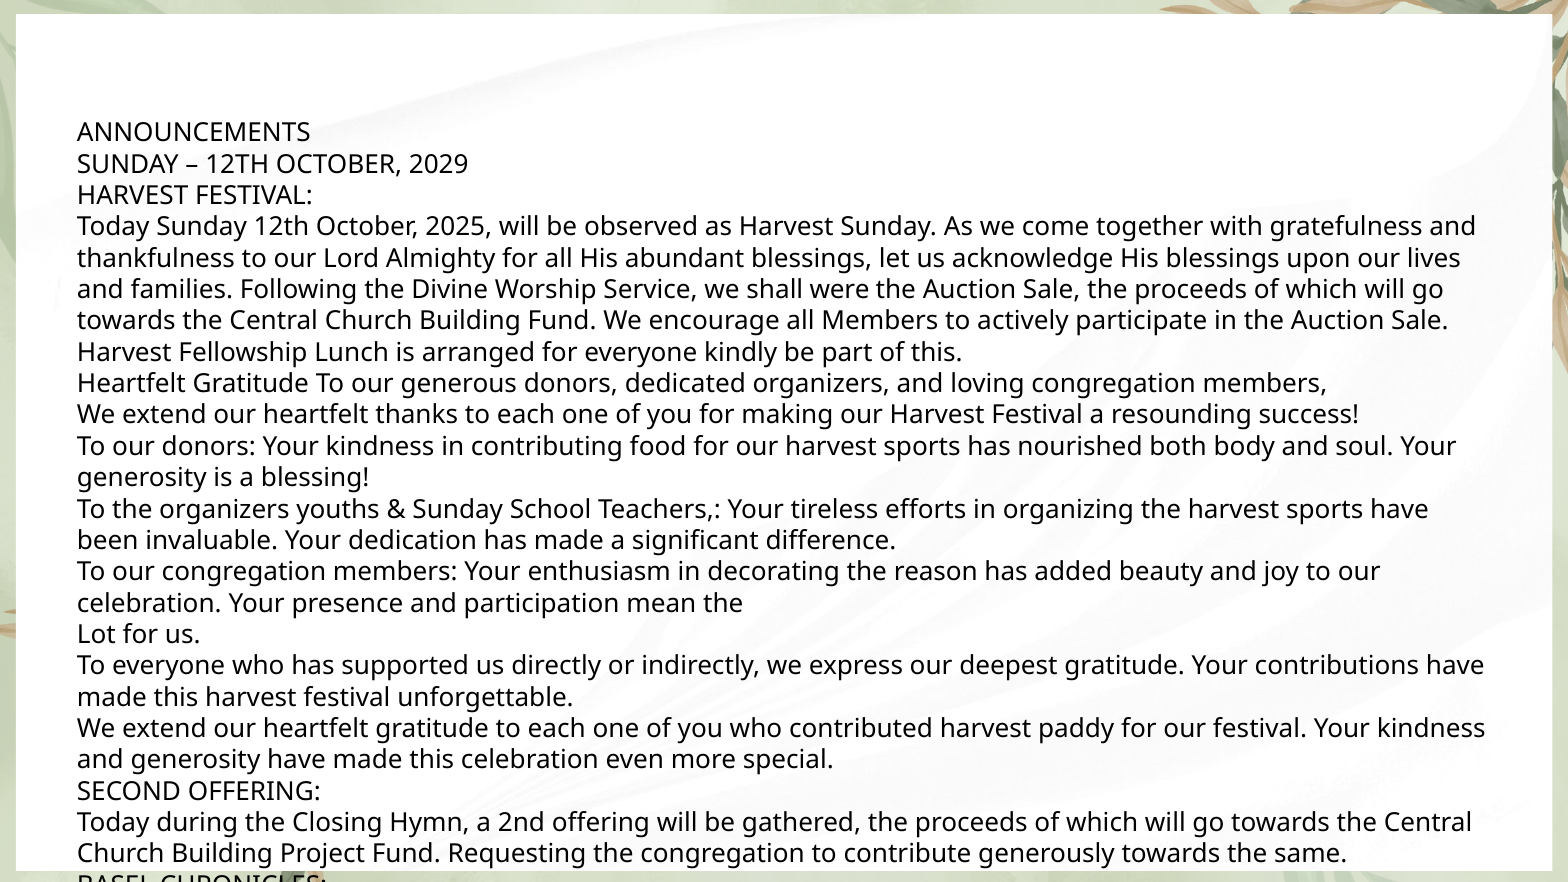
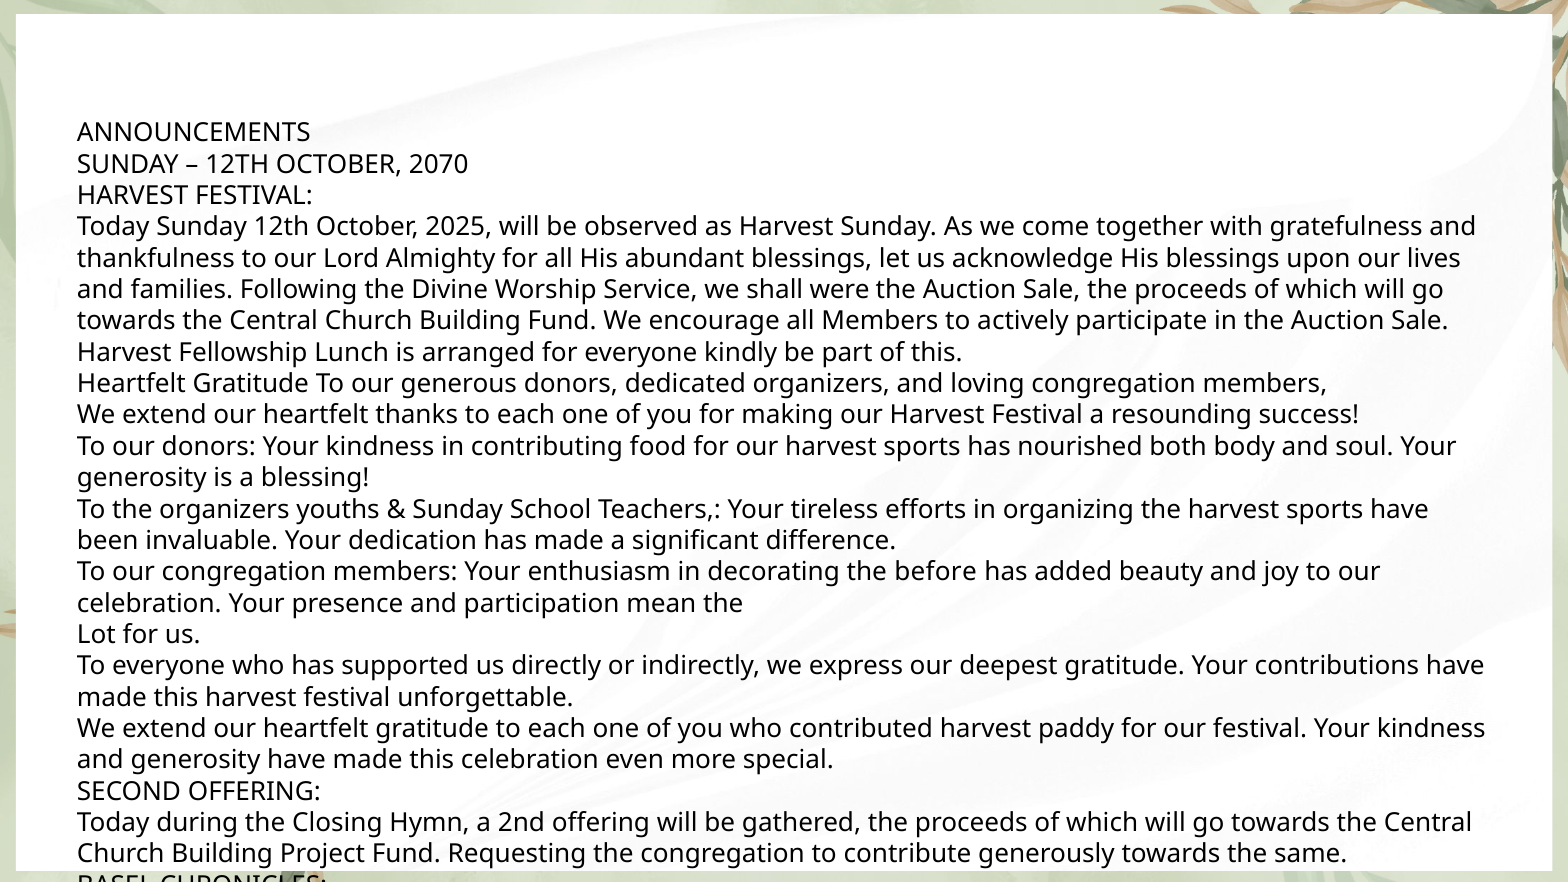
2029: 2029 -> 2070
reason: reason -> before
